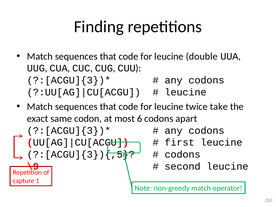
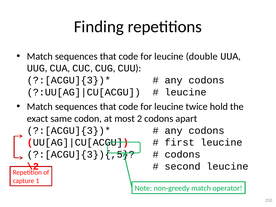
take: take -> hold
6: 6 -> 2
\9: \9 -> \2
